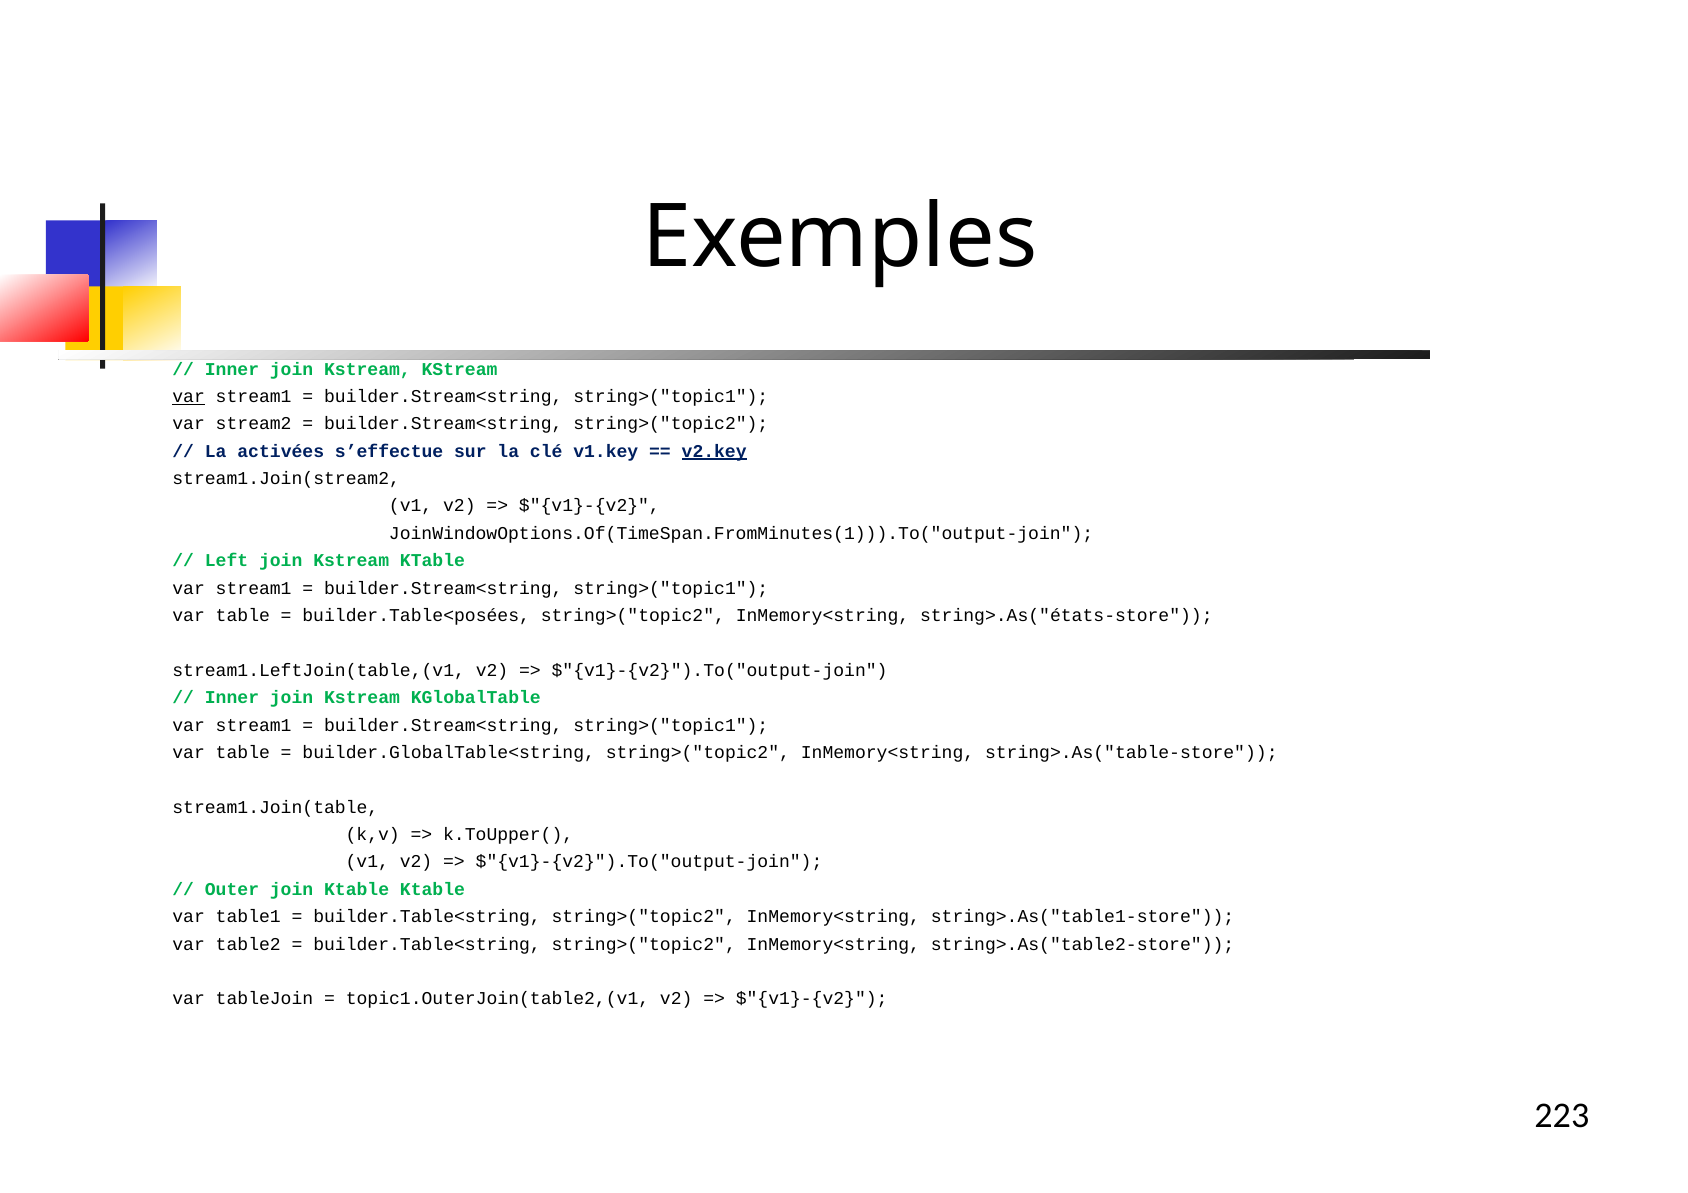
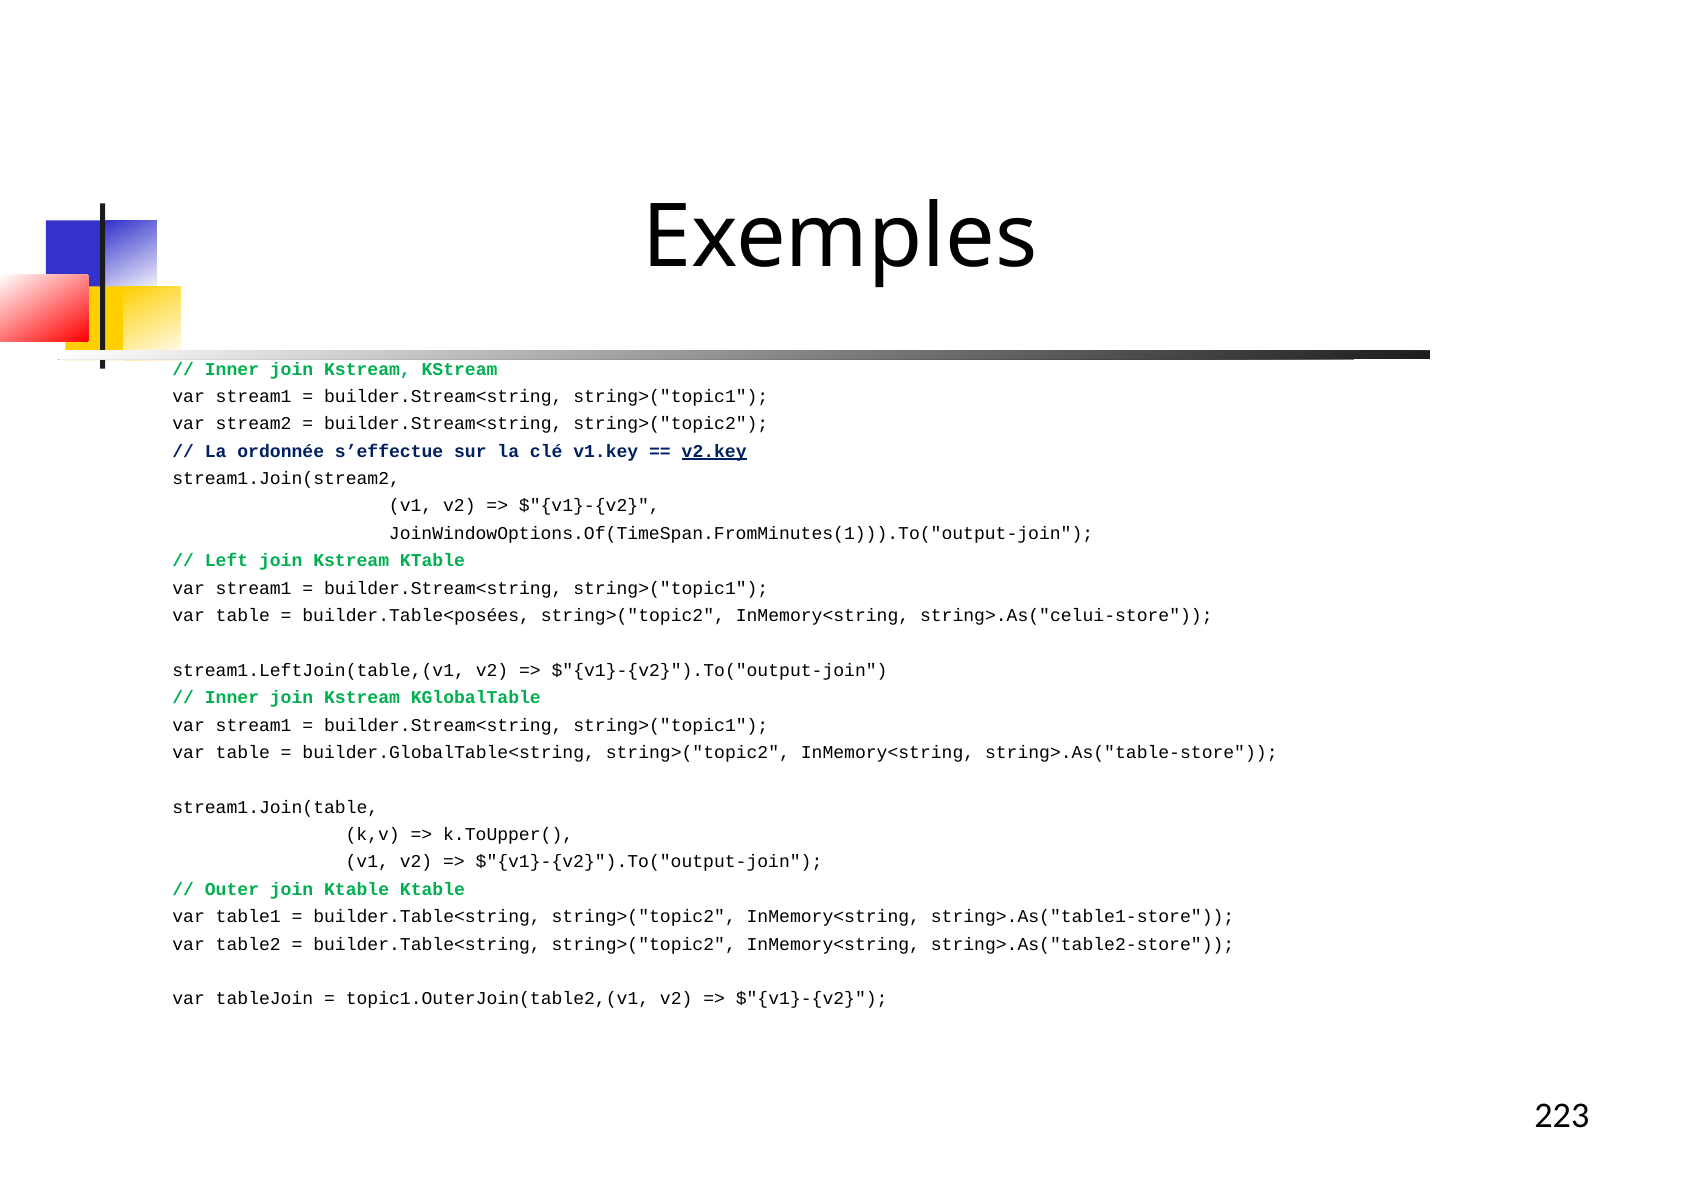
var at (189, 397) underline: present -> none
activées: activées -> ordonnée
string>.As("états-store: string>.As("états-store -> string>.As("celui-store
